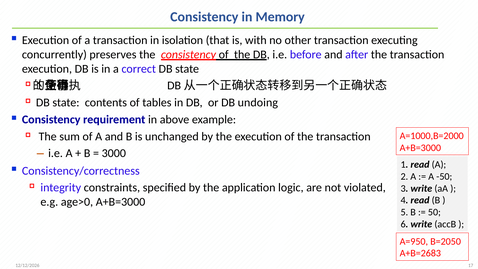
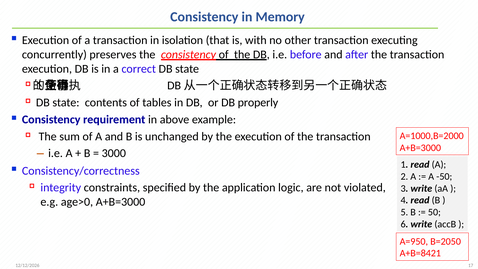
undoing: undoing -> properly
A+B=2683: A+B=2683 -> A+B=8421
